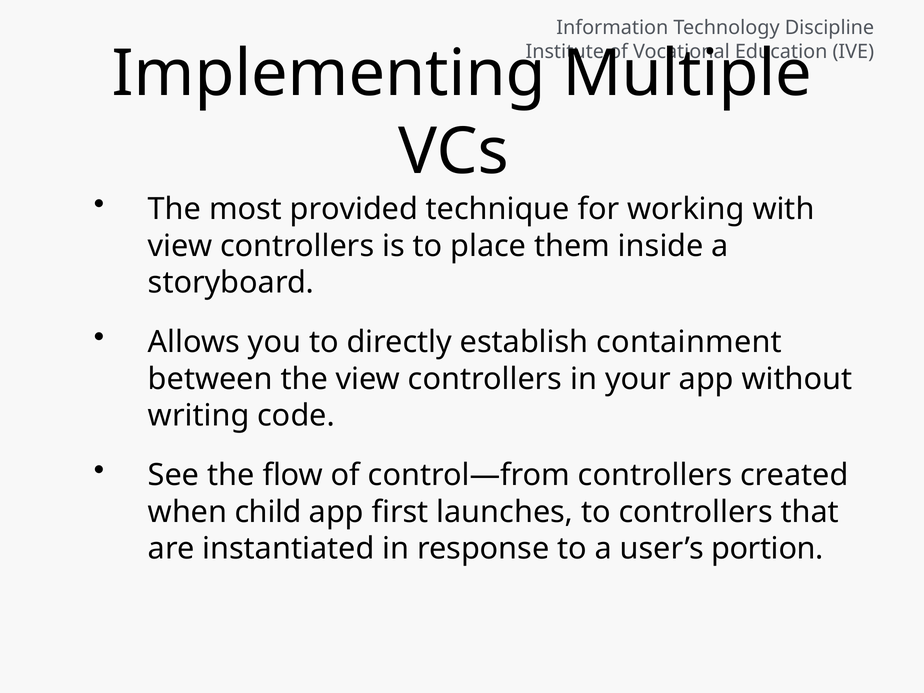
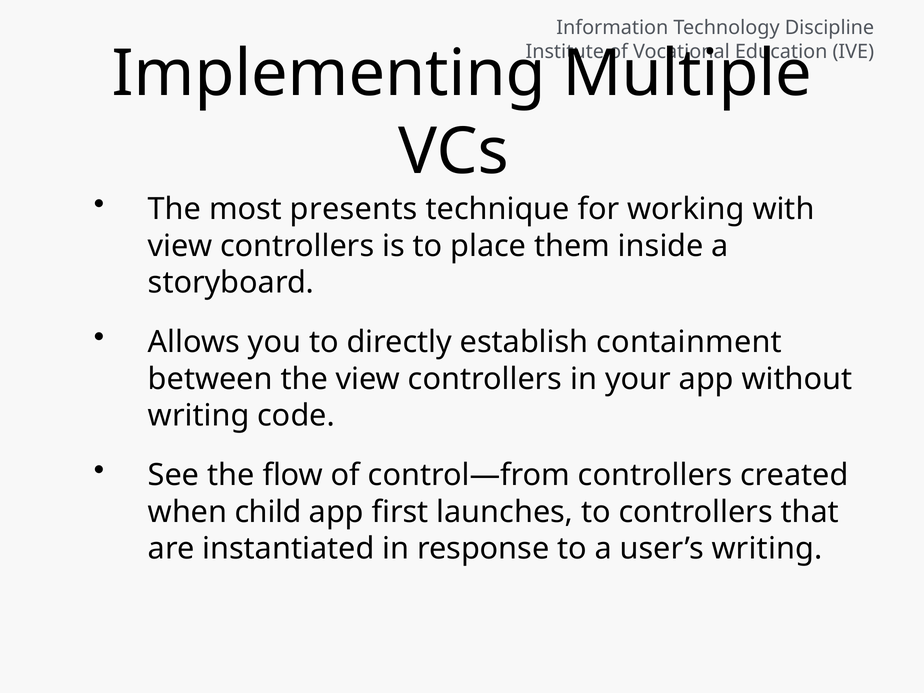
provided: provided -> presents
user’s portion: portion -> writing
